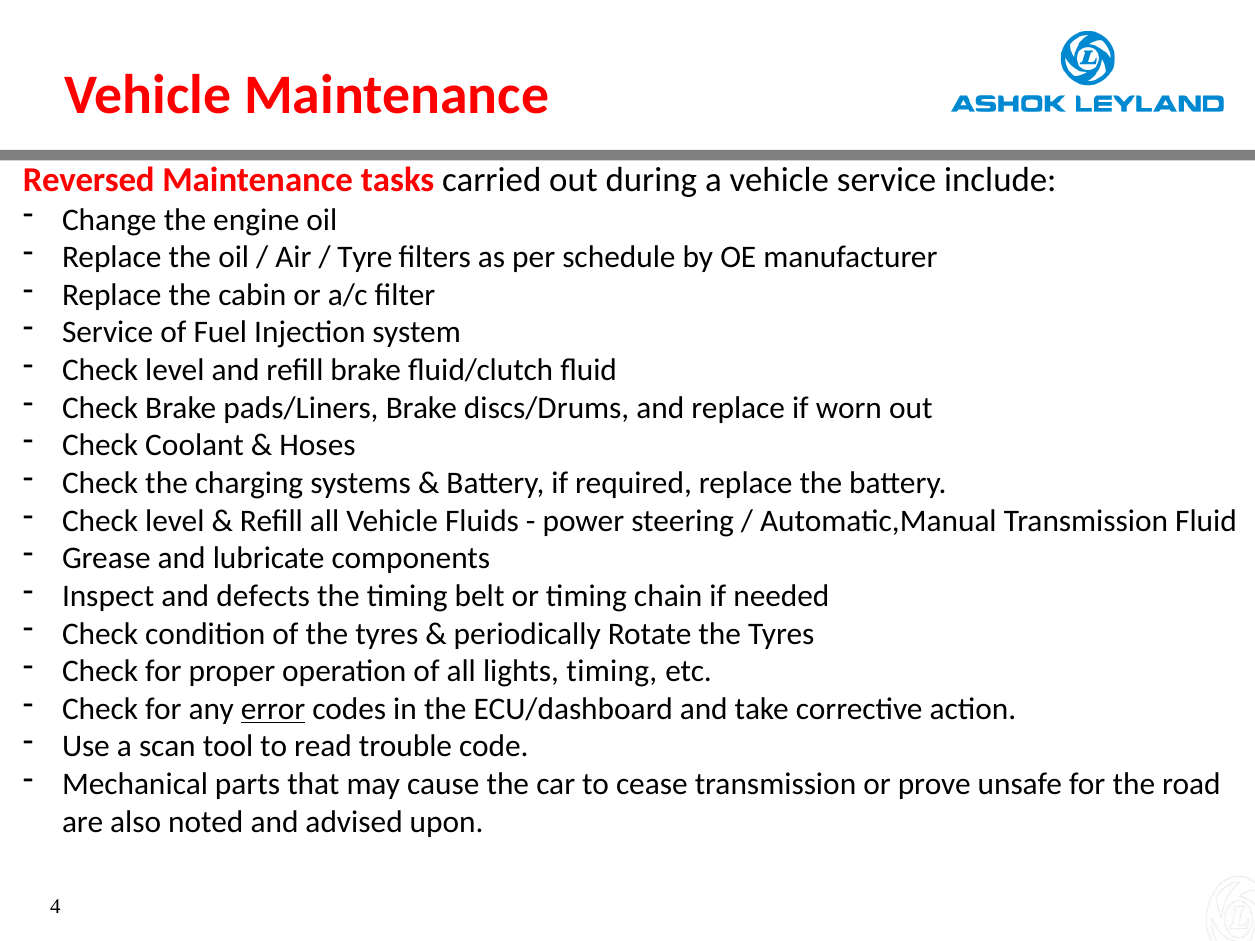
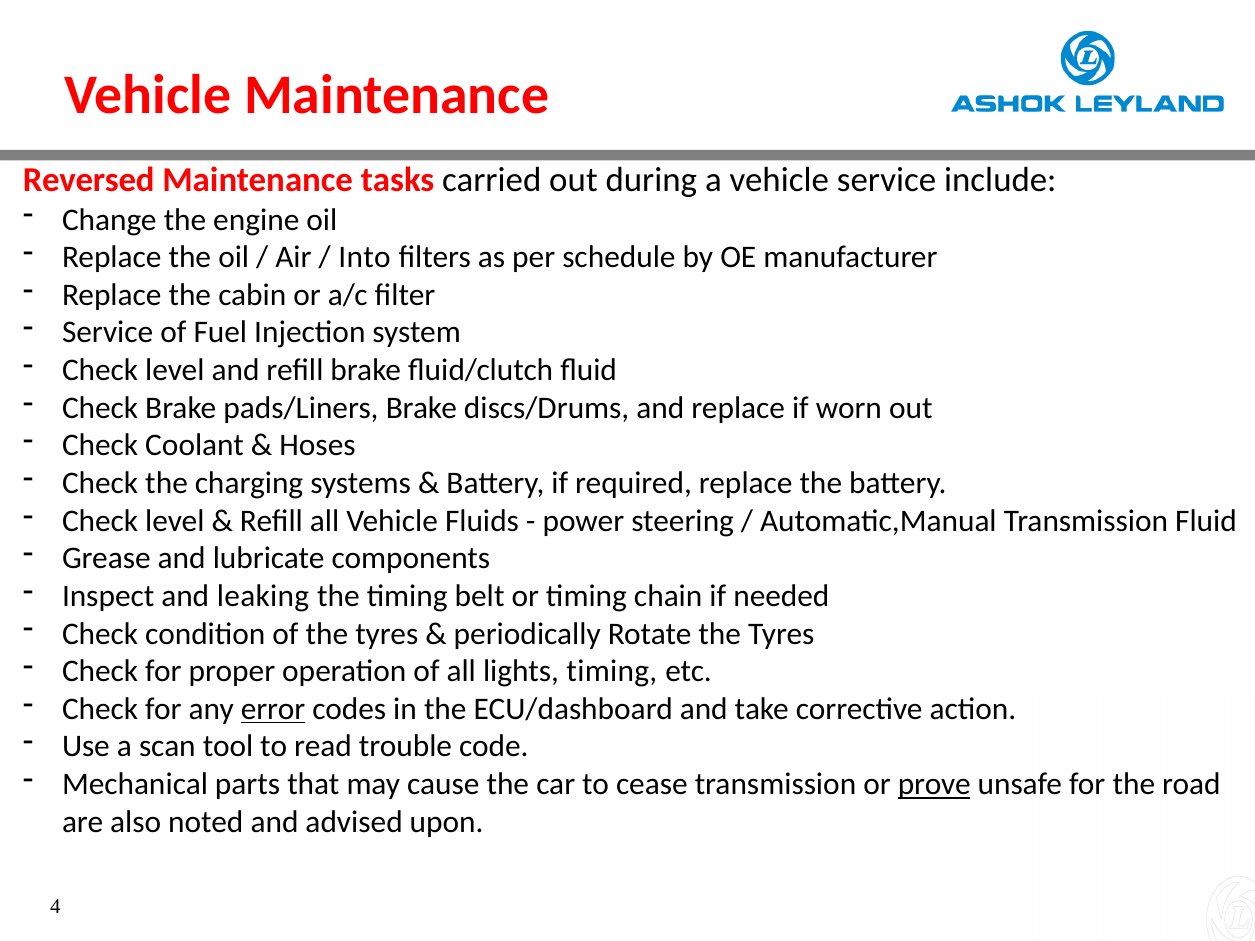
Tyre: Tyre -> Into
defects: defects -> leaking
prove underline: none -> present
